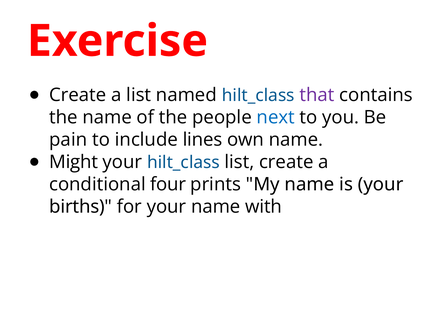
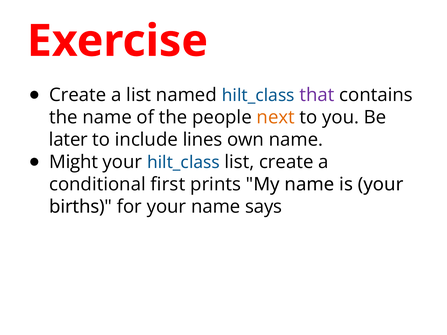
next colour: blue -> orange
pain: pain -> later
four: four -> first
with: with -> says
